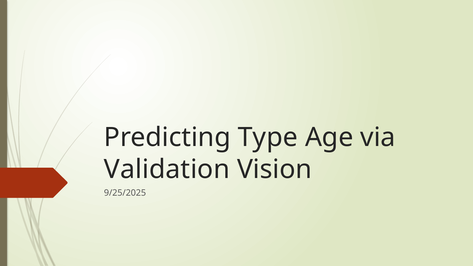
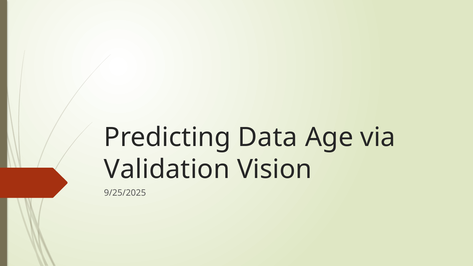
Type: Type -> Data
